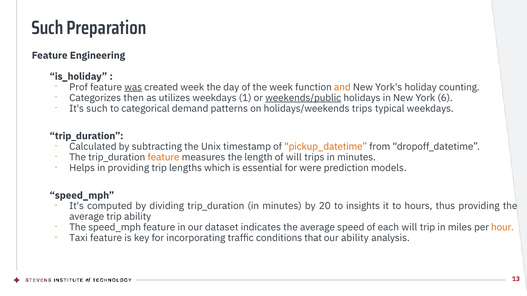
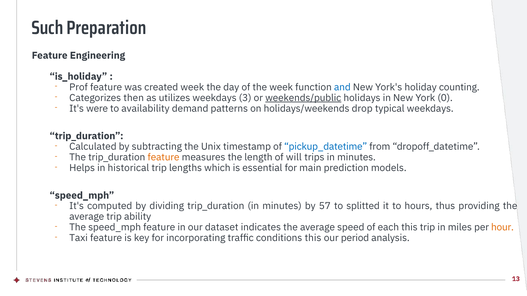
was underline: present -> none
and colour: orange -> blue
1: 1 -> 3
6: 6 -> 0
It's such: such -> were
categorical: categorical -> availability
holidays/weekends trips: trips -> drop
pickup_datetime colour: orange -> blue
in providing: providing -> historical
were: were -> main
20: 20 -> 57
insights: insights -> splitted
each will: will -> this
conditions that: that -> this
our ability: ability -> period
